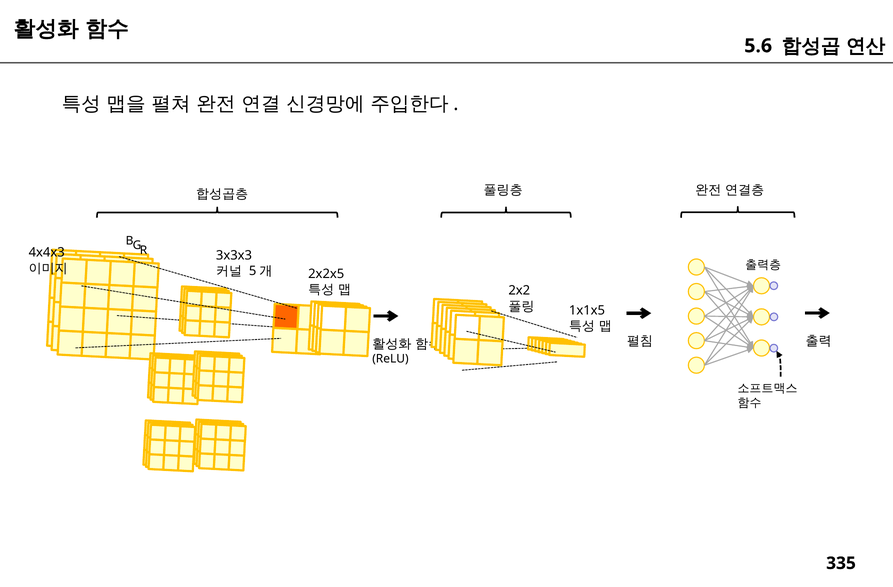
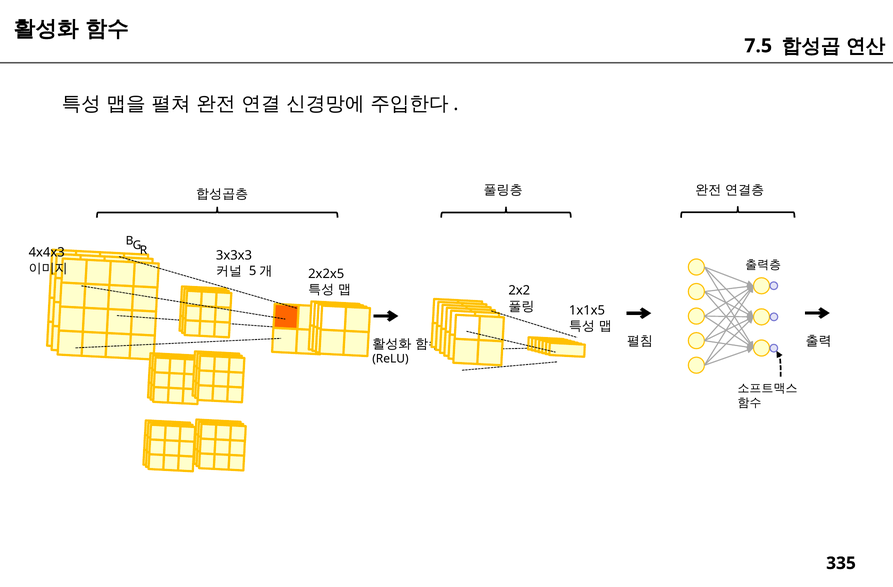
5.6: 5.6 -> 7.5
